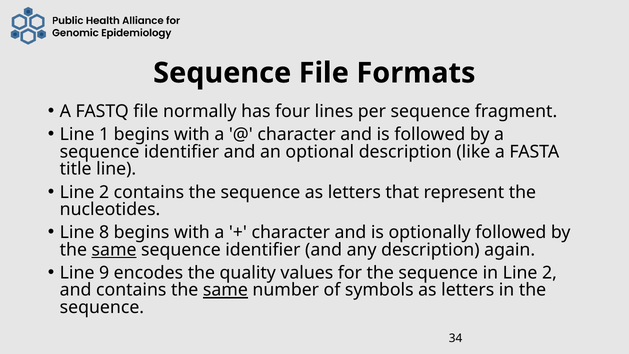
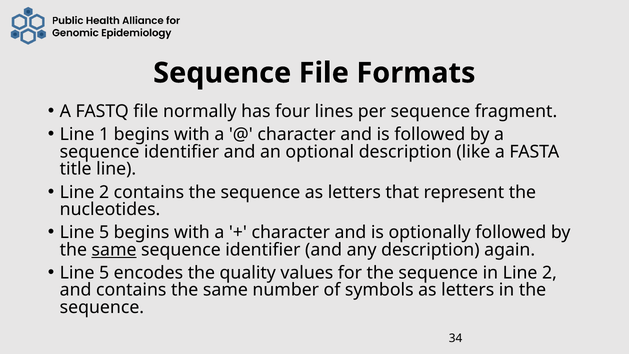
8 at (104, 232): 8 -> 5
9 at (104, 273): 9 -> 5
same at (225, 290) underline: present -> none
